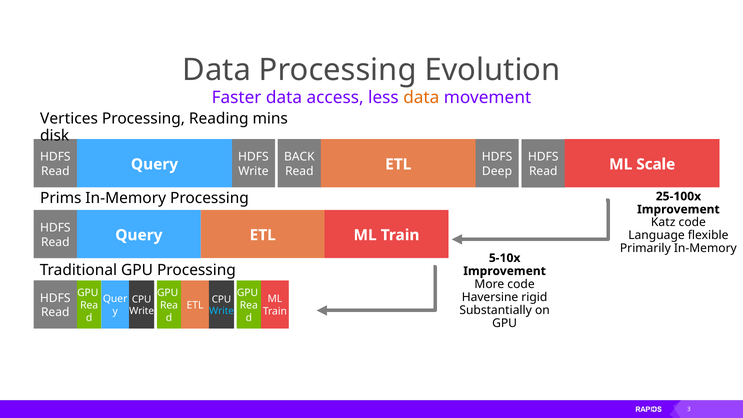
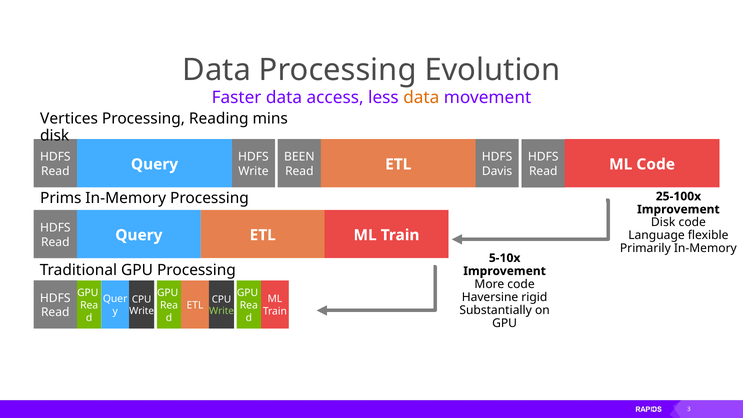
BACK: BACK -> BEEN
ML Scale: Scale -> Code
Deep: Deep -> Davis
Katz at (663, 222): Katz -> Disk
Write at (221, 311) colour: light blue -> light green
